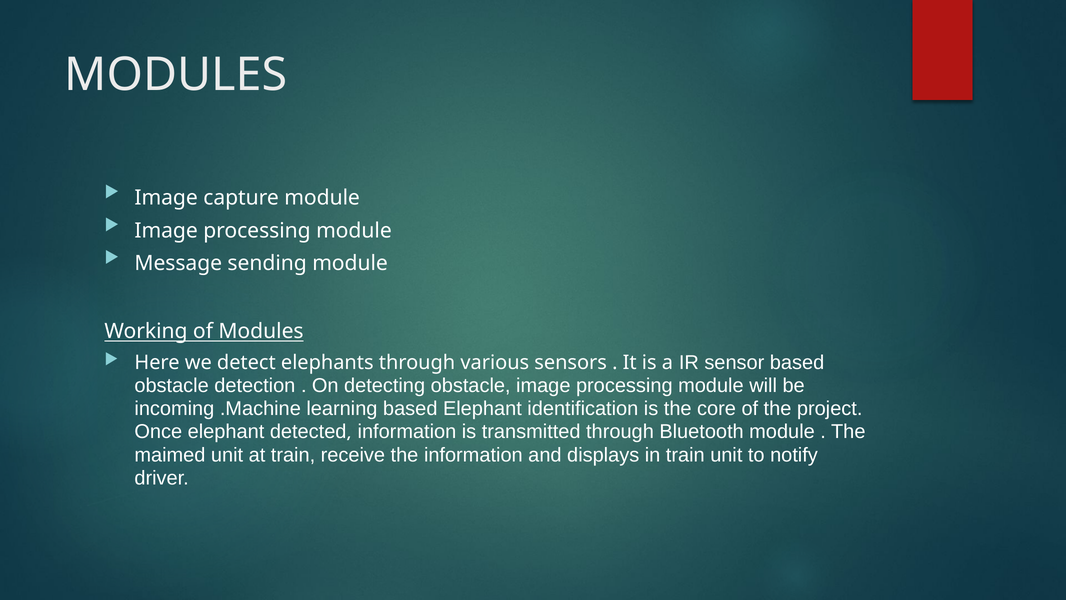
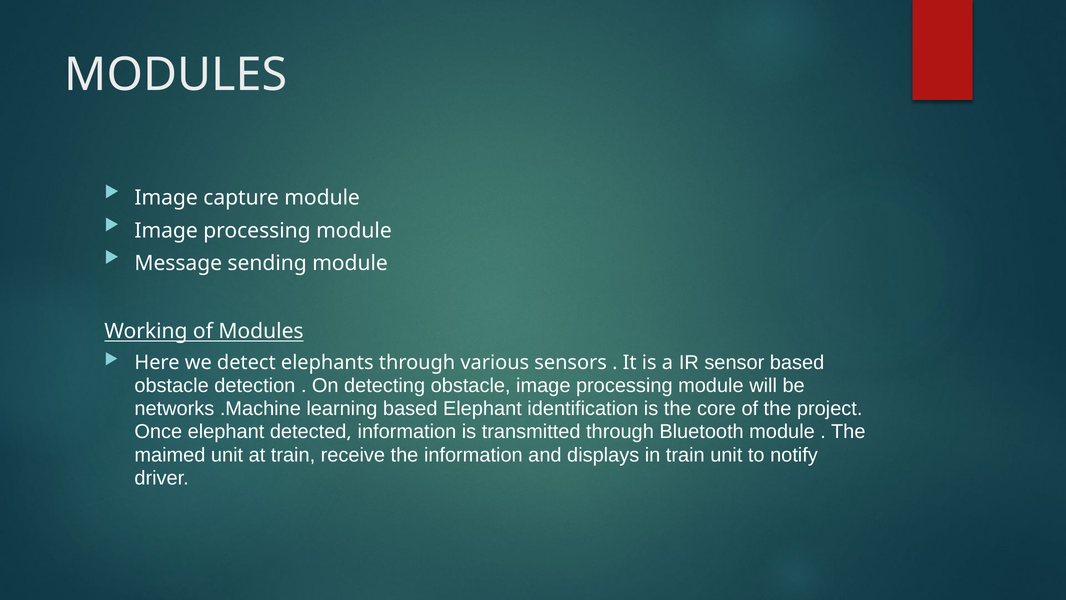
incoming: incoming -> networks
